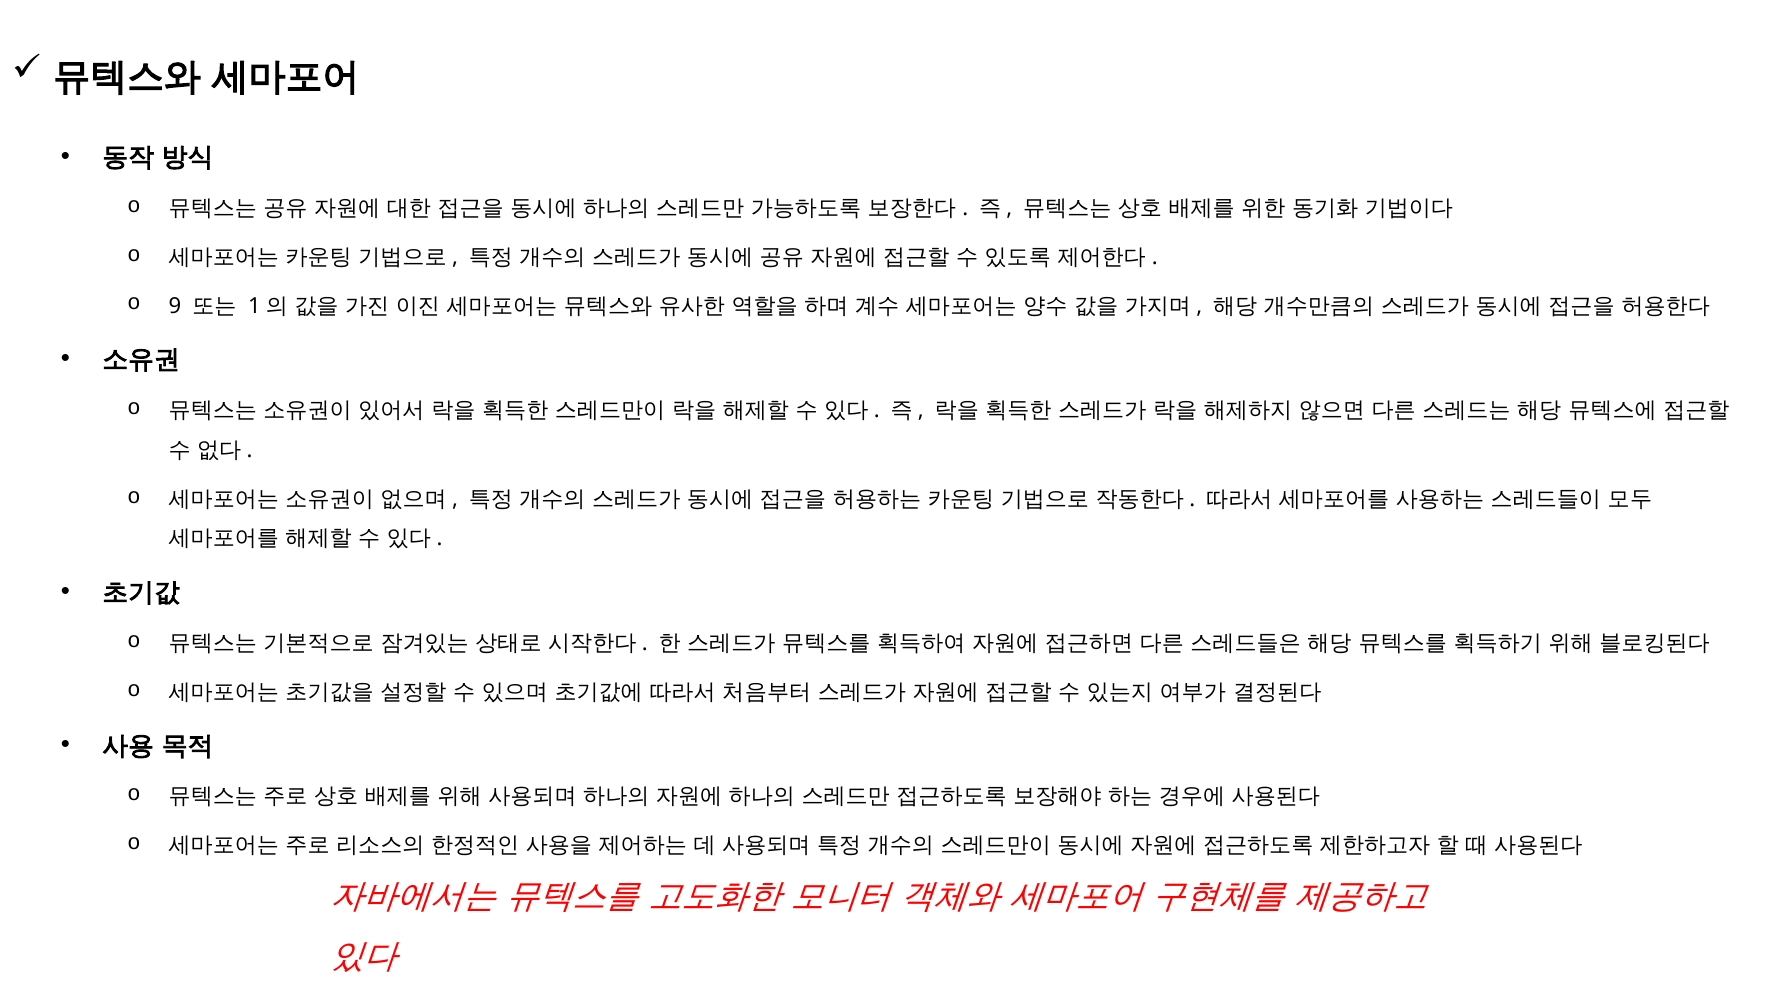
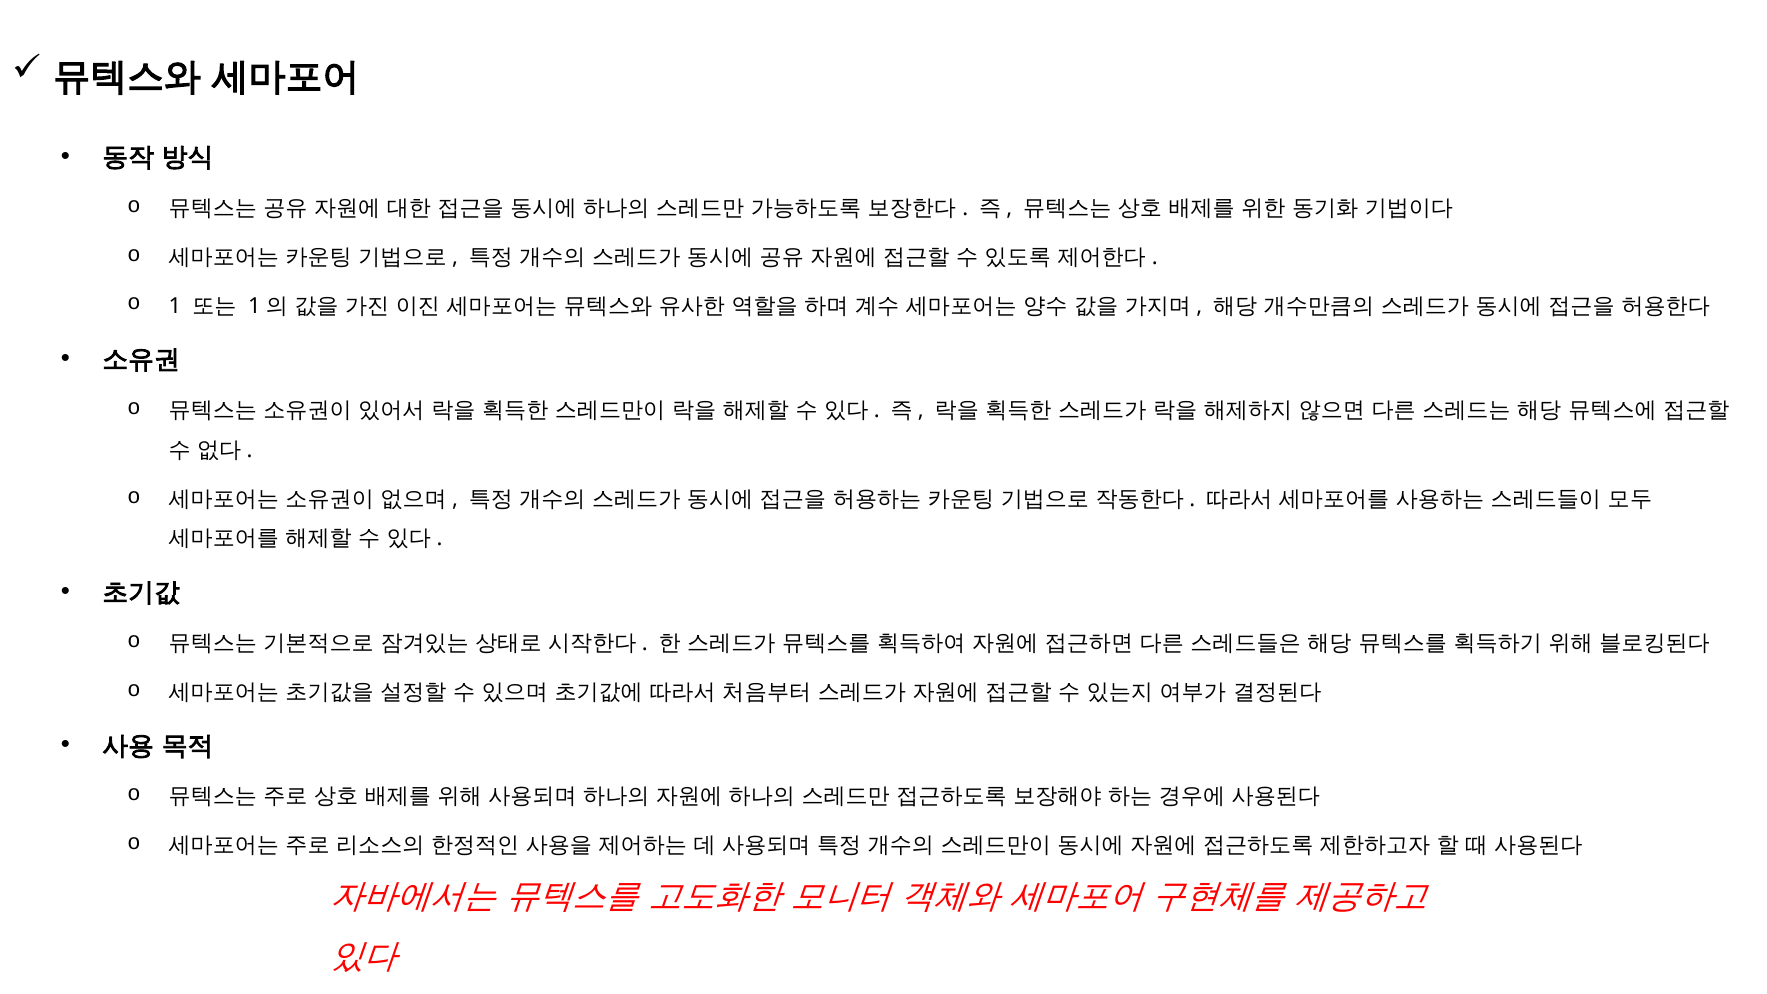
9: 9 -> 1
